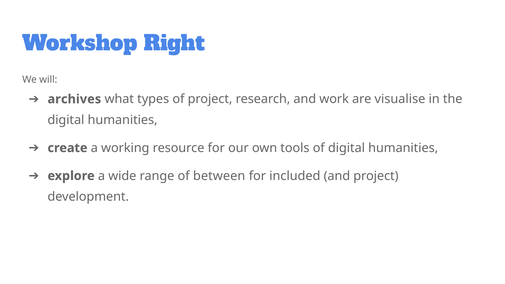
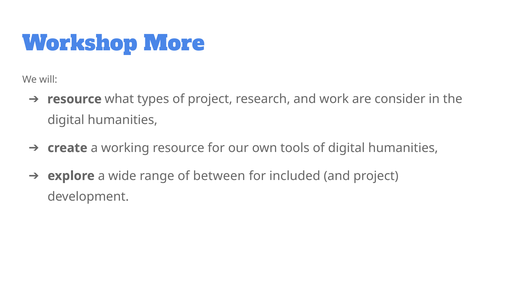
Right: Right -> More
archives at (74, 99): archives -> resource
visualise: visualise -> consider
